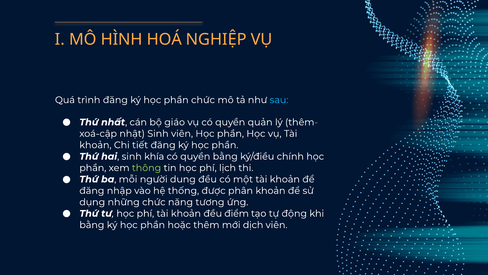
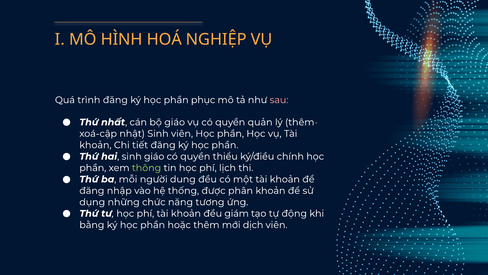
phần chức: chức -> phục
sau colour: light blue -> pink
sinh khía: khía -> giáo
quyền bằng: bằng -> thiểu
điểm: điểm -> giám
